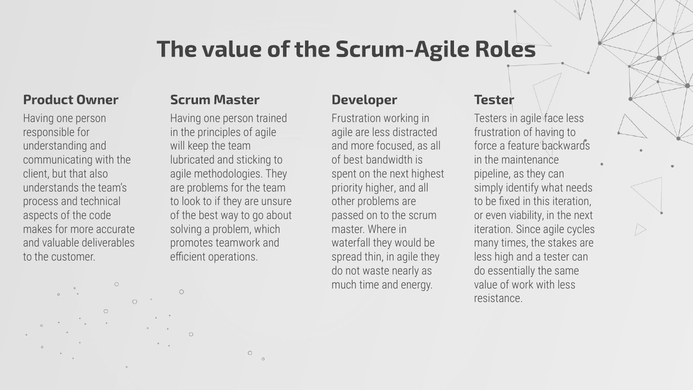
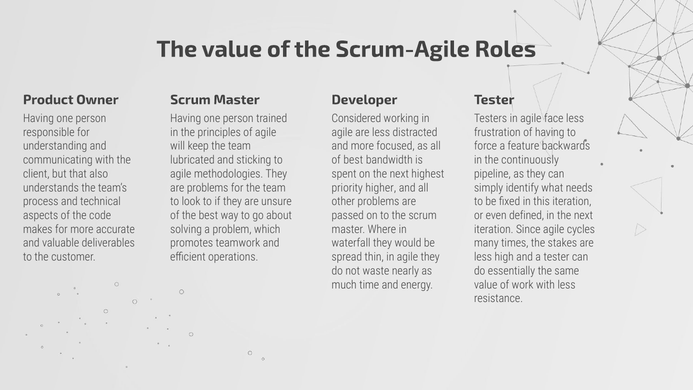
Frustration at (356, 118): Frustration -> Considered
maintenance: maintenance -> continuously
viability: viability -> defined
